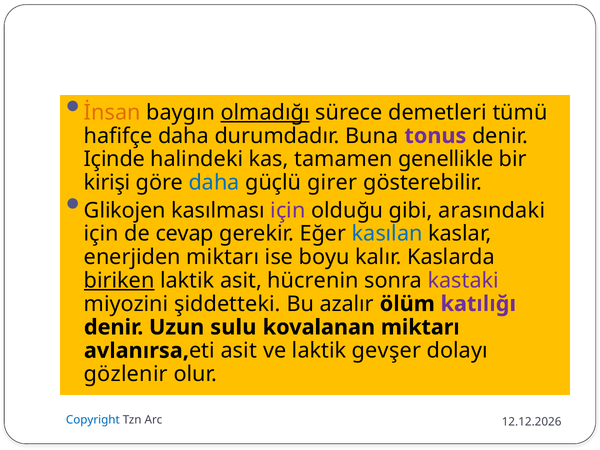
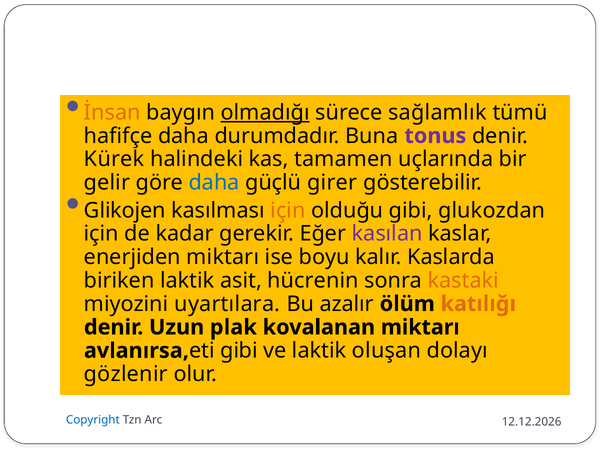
demetleri: demetleri -> sağlamlık
Içinde: Içinde -> Kürek
genellikle: genellikle -> uçlarında
kirişi: kirişi -> gelir
için at (288, 210) colour: purple -> orange
arasındaki: arasındaki -> glukozdan
cevap: cevap -> kadar
kasılan colour: blue -> purple
biriken underline: present -> none
kastaki colour: purple -> orange
şiddetteki: şiddetteki -> uyartılara
katılığı colour: purple -> orange
sulu: sulu -> plak
asit at (239, 351): asit -> gibi
gevşer: gevşer -> oluşan
